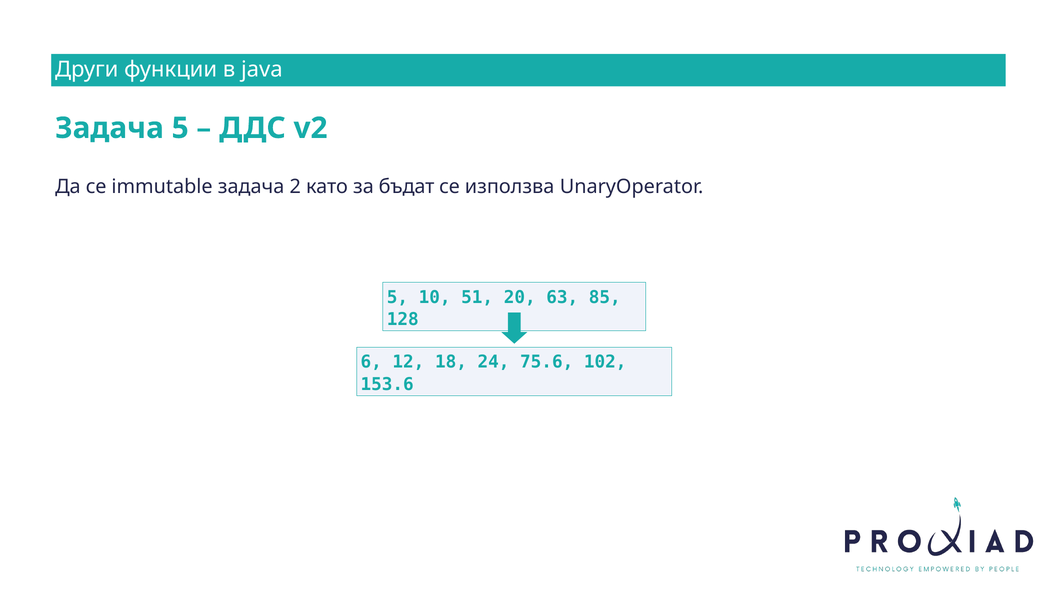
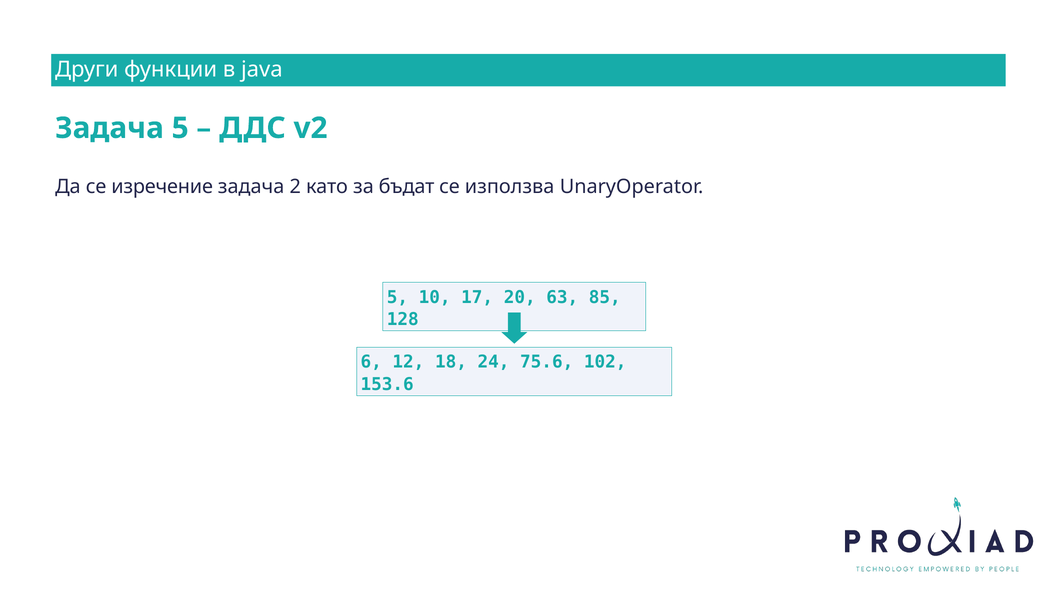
immutable: immutable -> изречение
51: 51 -> 17
